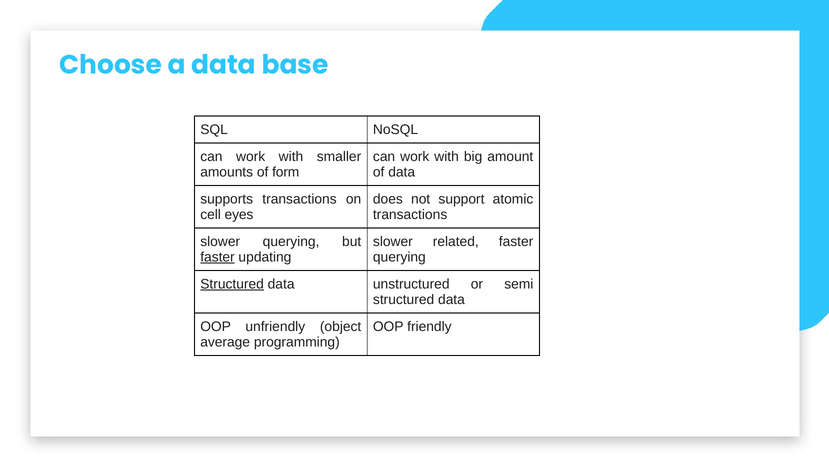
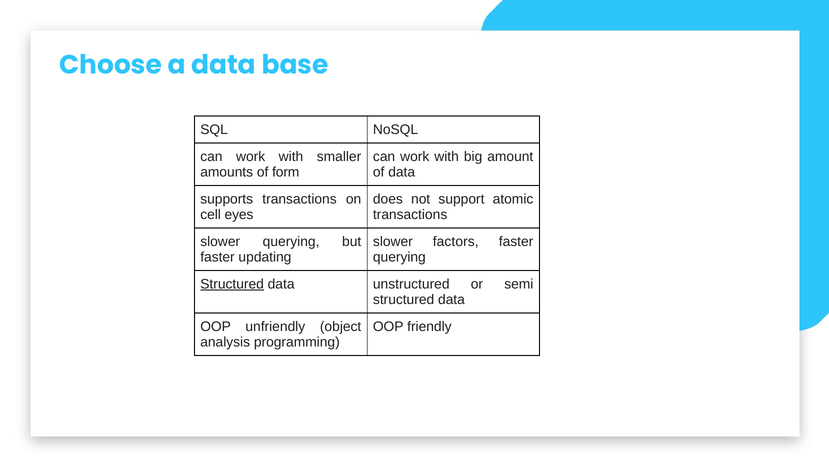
related: related -> factors
faster at (217, 257) underline: present -> none
average: average -> analysis
